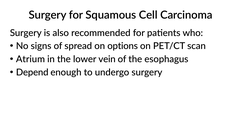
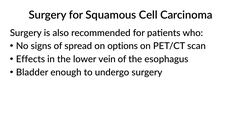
Atrium: Atrium -> Effects
Depend: Depend -> Bladder
